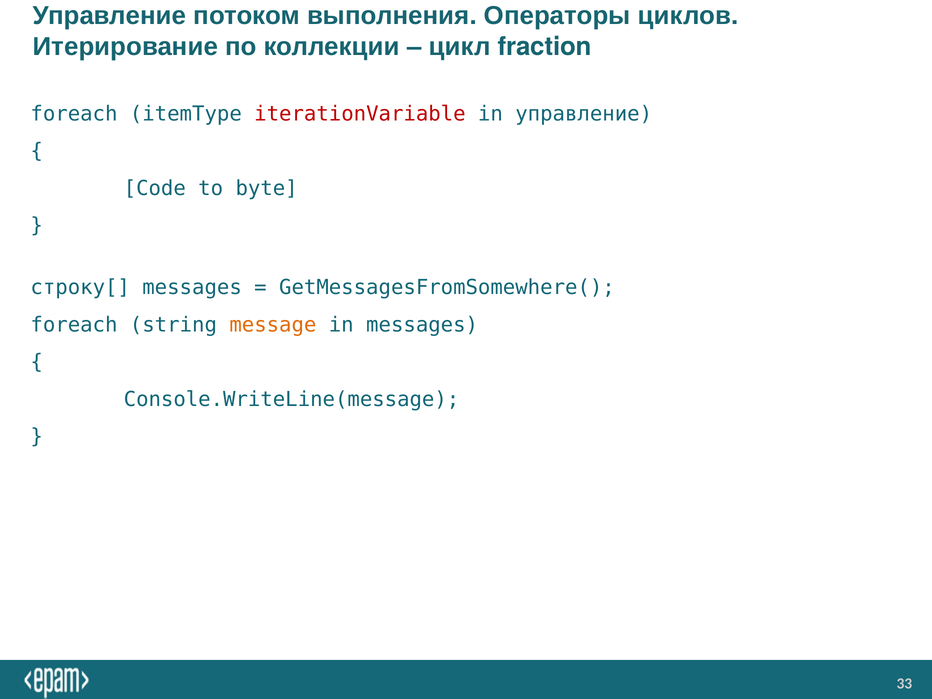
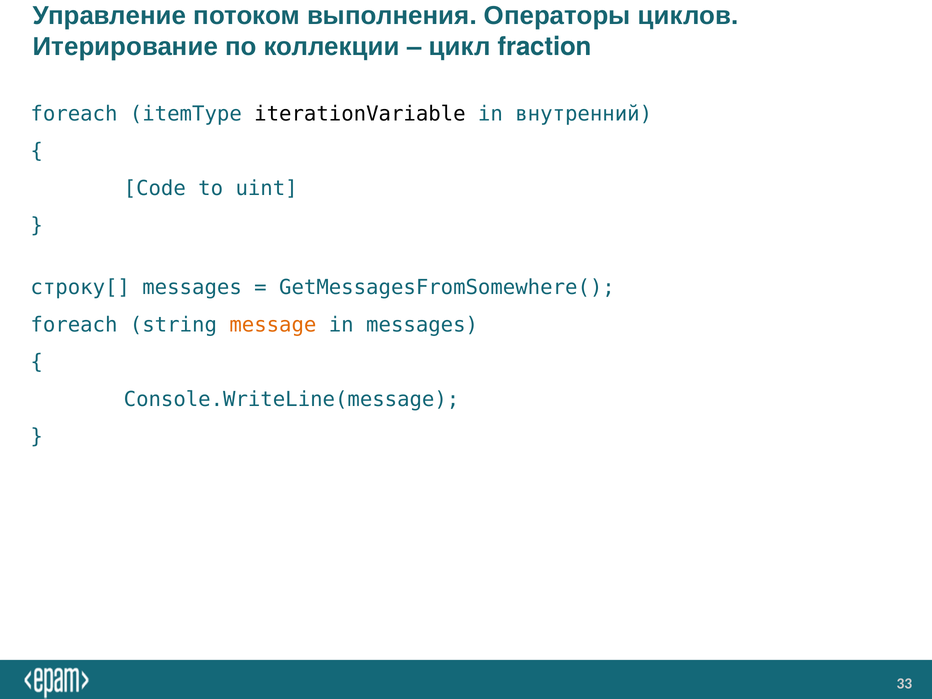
iterationVariable colour: red -> black
in управление: управление -> внутренний
byte: byte -> uint
